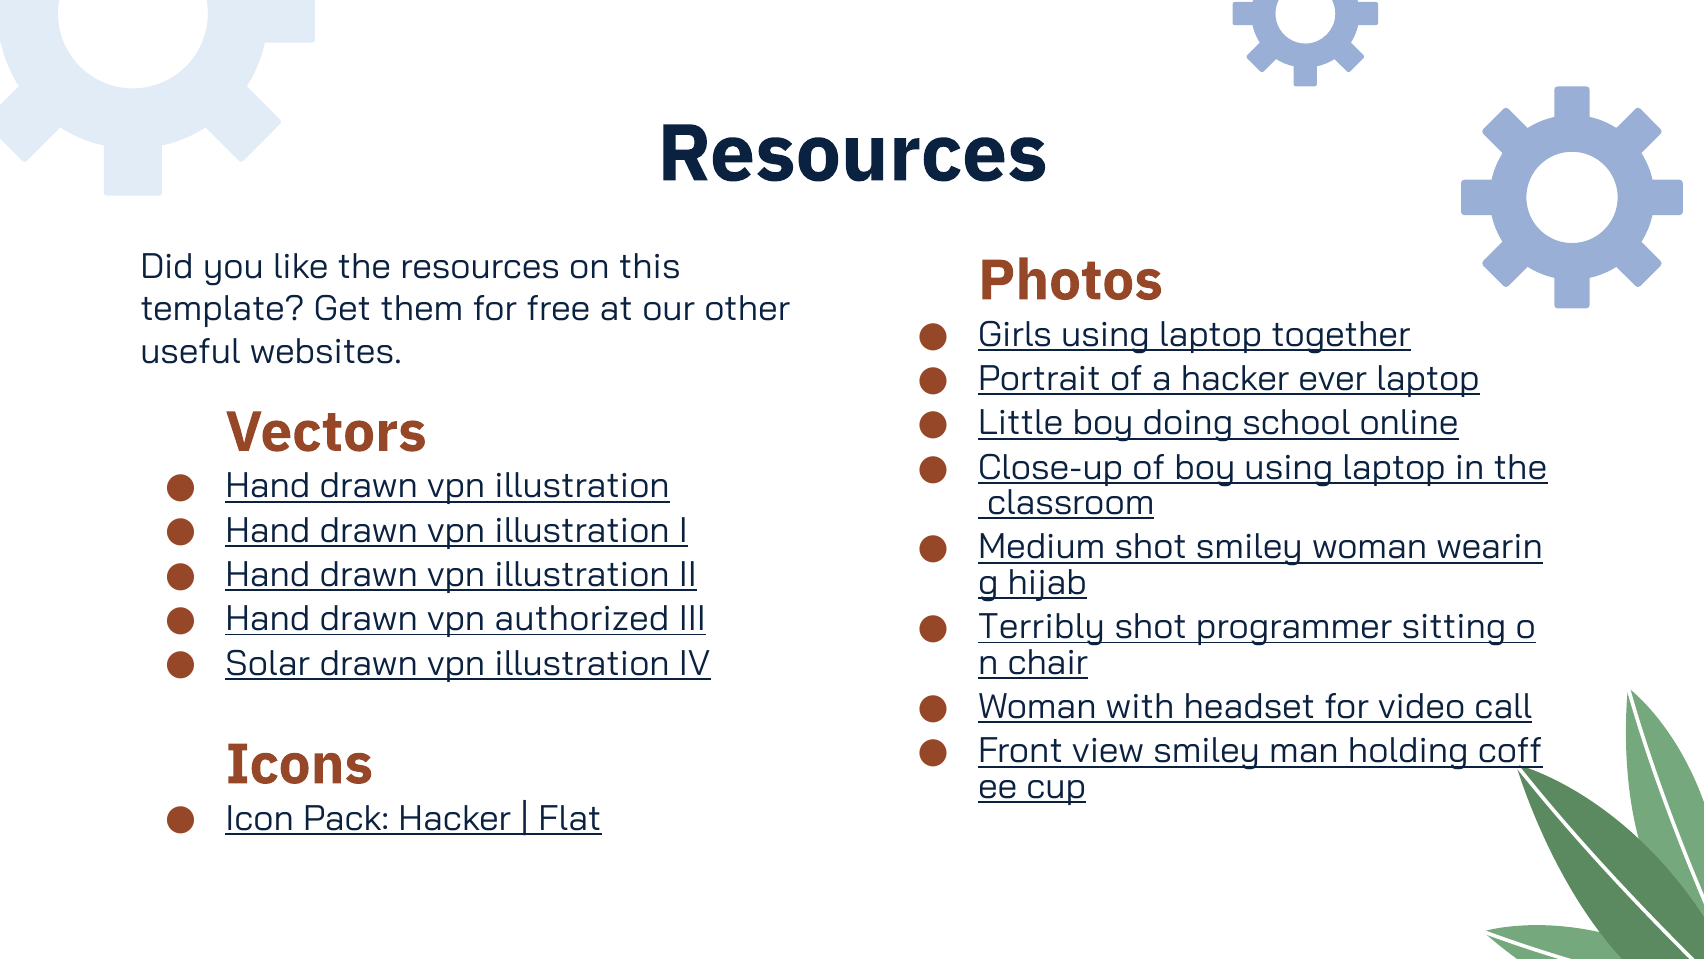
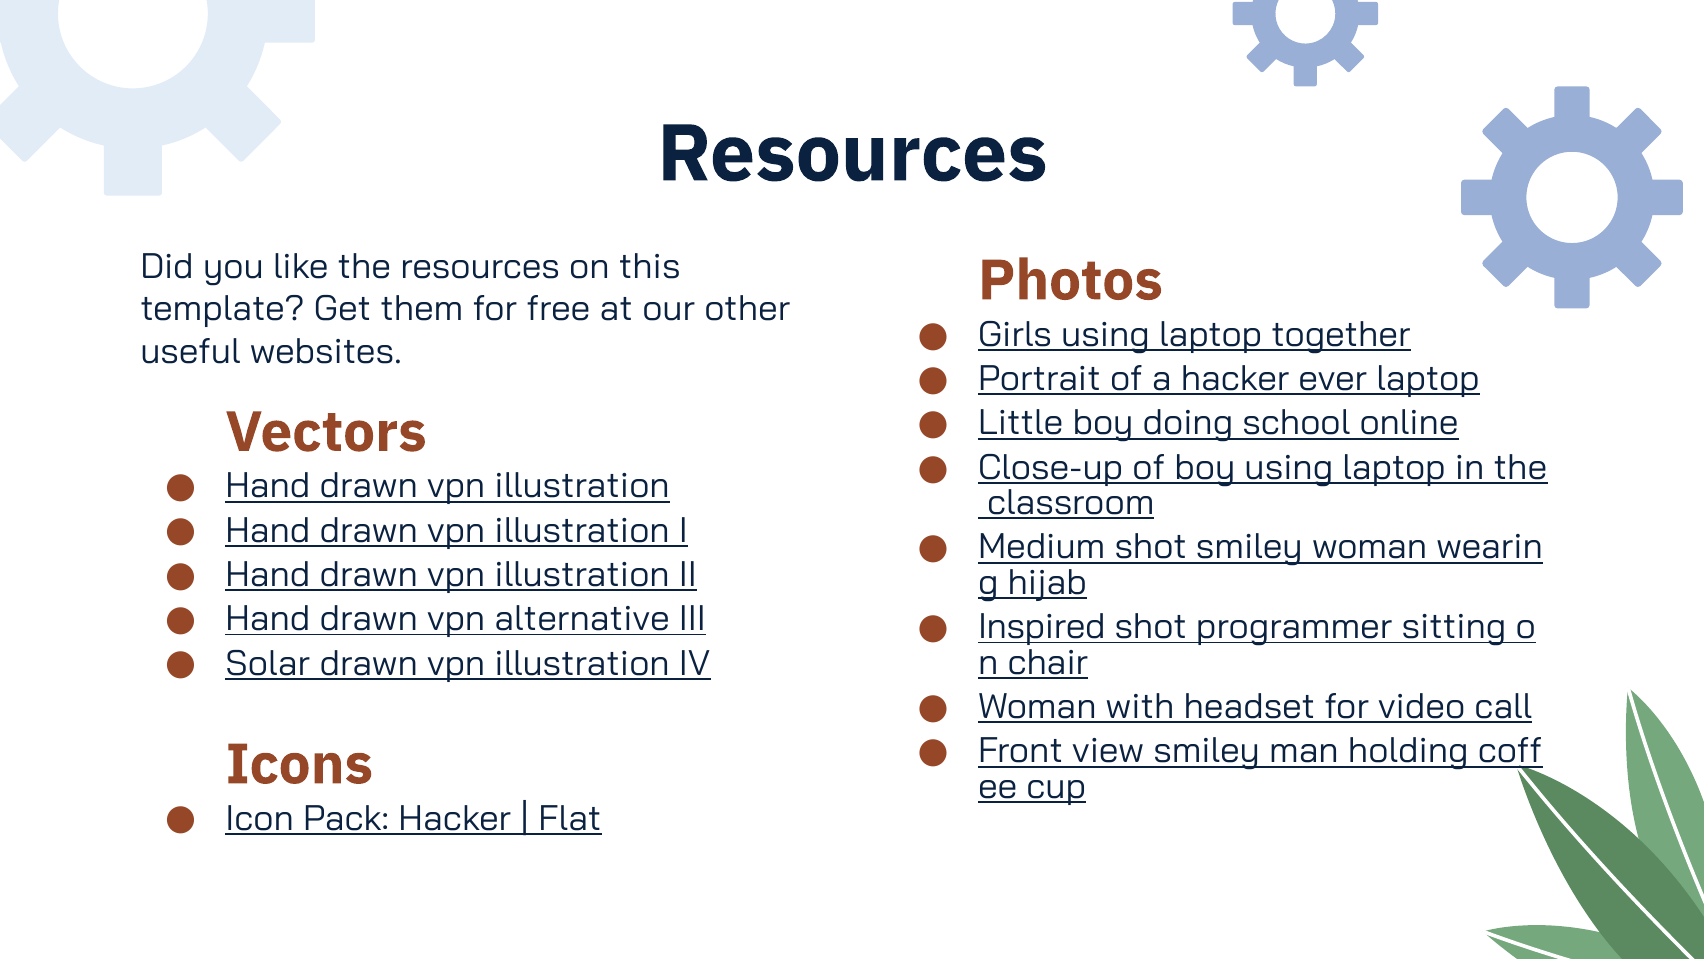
authorized: authorized -> alternative
Terribly: Terribly -> Inspired
